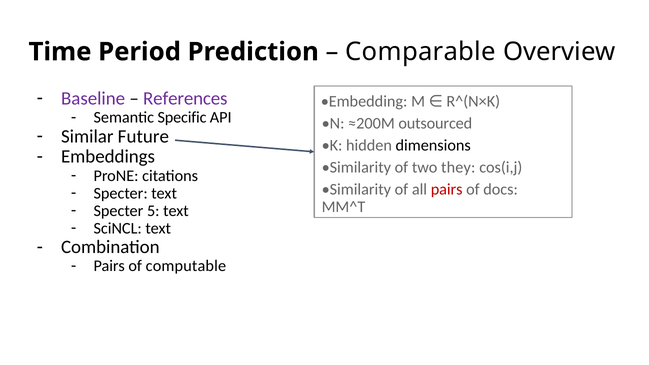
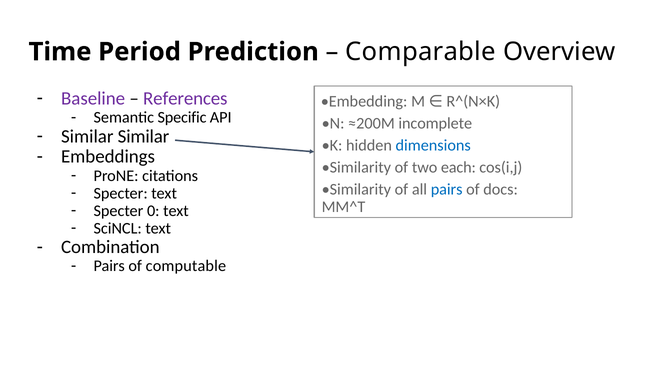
outsourced: outsourced -> incomplete
Similar Future: Future -> Similar
dimensions colour: black -> blue
they: they -> each
pairs at (447, 189) colour: red -> blue
5: 5 -> 0
